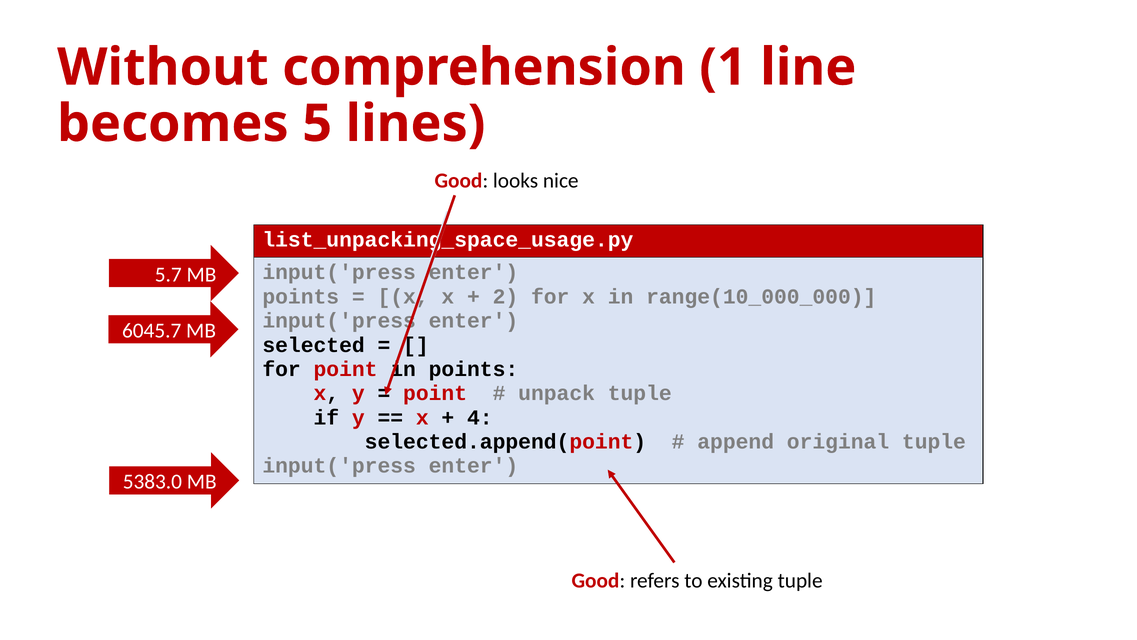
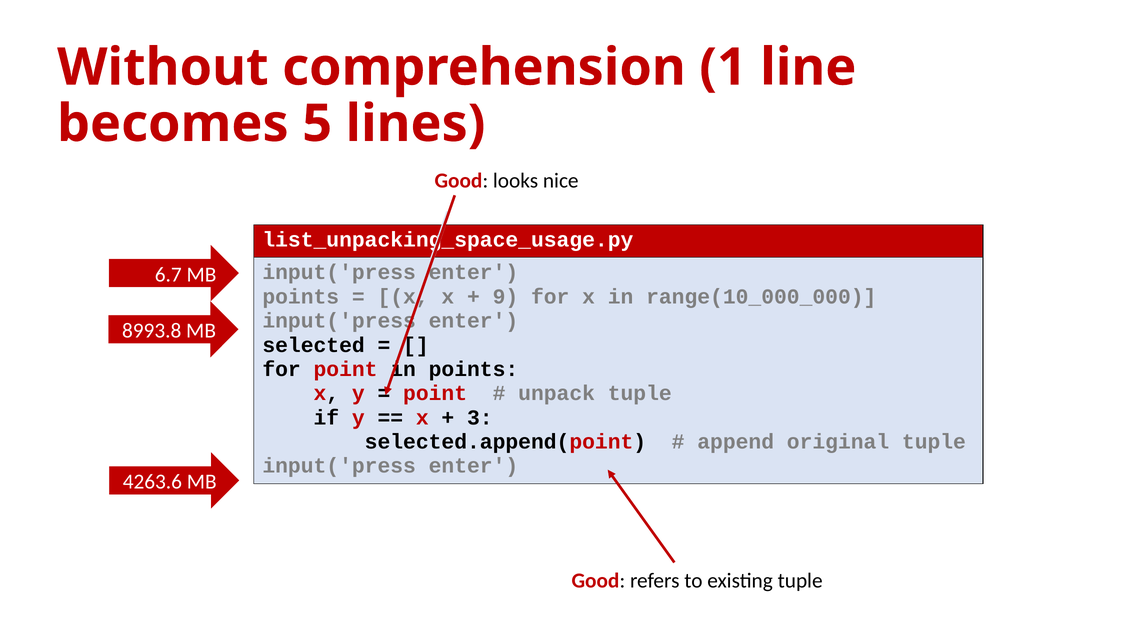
5.7: 5.7 -> 6.7
2: 2 -> 9
6045.7: 6045.7 -> 8993.8
4: 4 -> 3
5383.0: 5383.0 -> 4263.6
